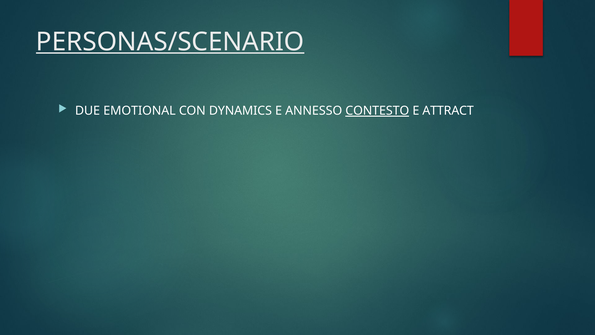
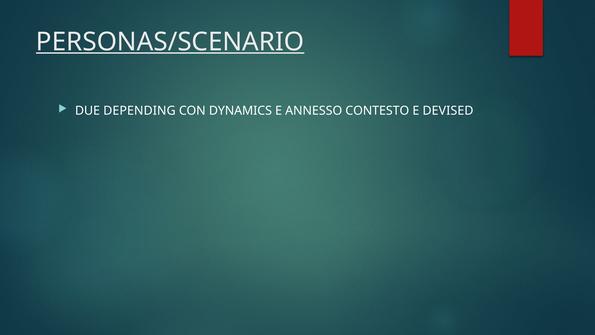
EMOTIONAL: EMOTIONAL -> DEPENDING
CONTESTO underline: present -> none
ATTRACT: ATTRACT -> DEVISED
